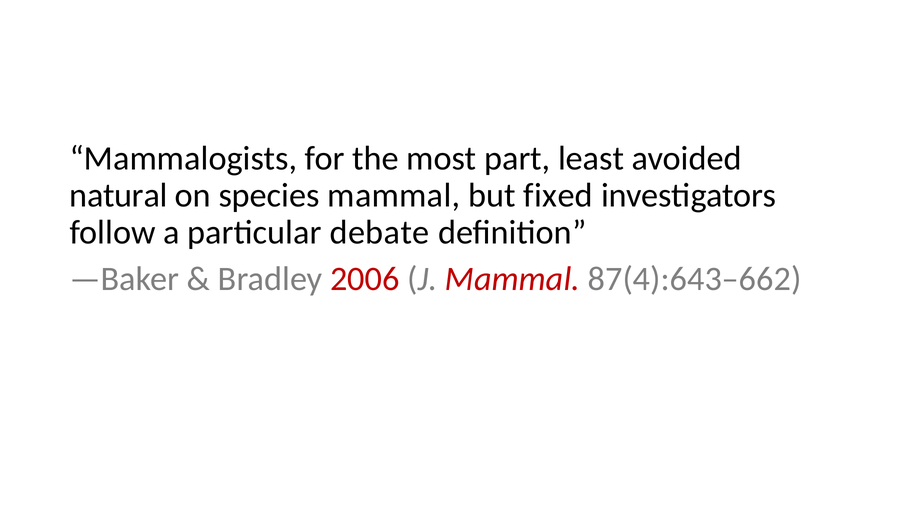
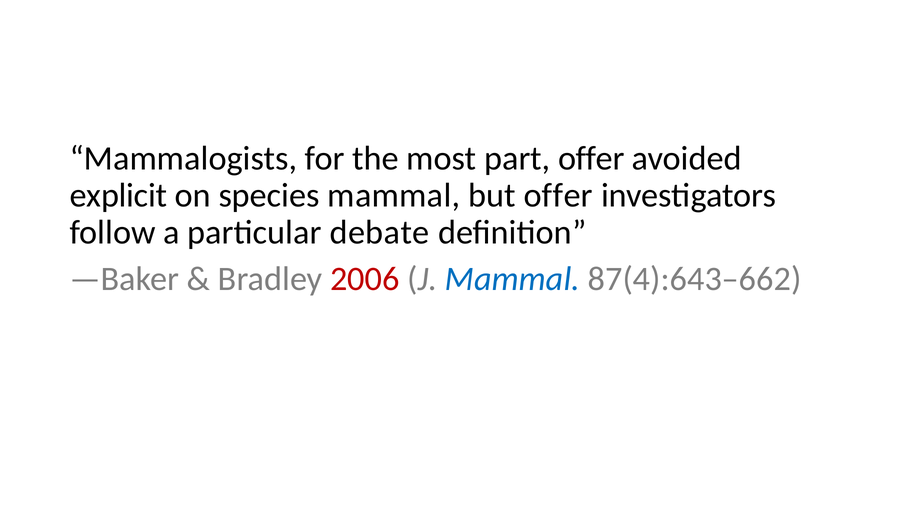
part least: least -> offer
natural: natural -> explicit
but fixed: fixed -> offer
Mammal at (512, 279) colour: red -> blue
